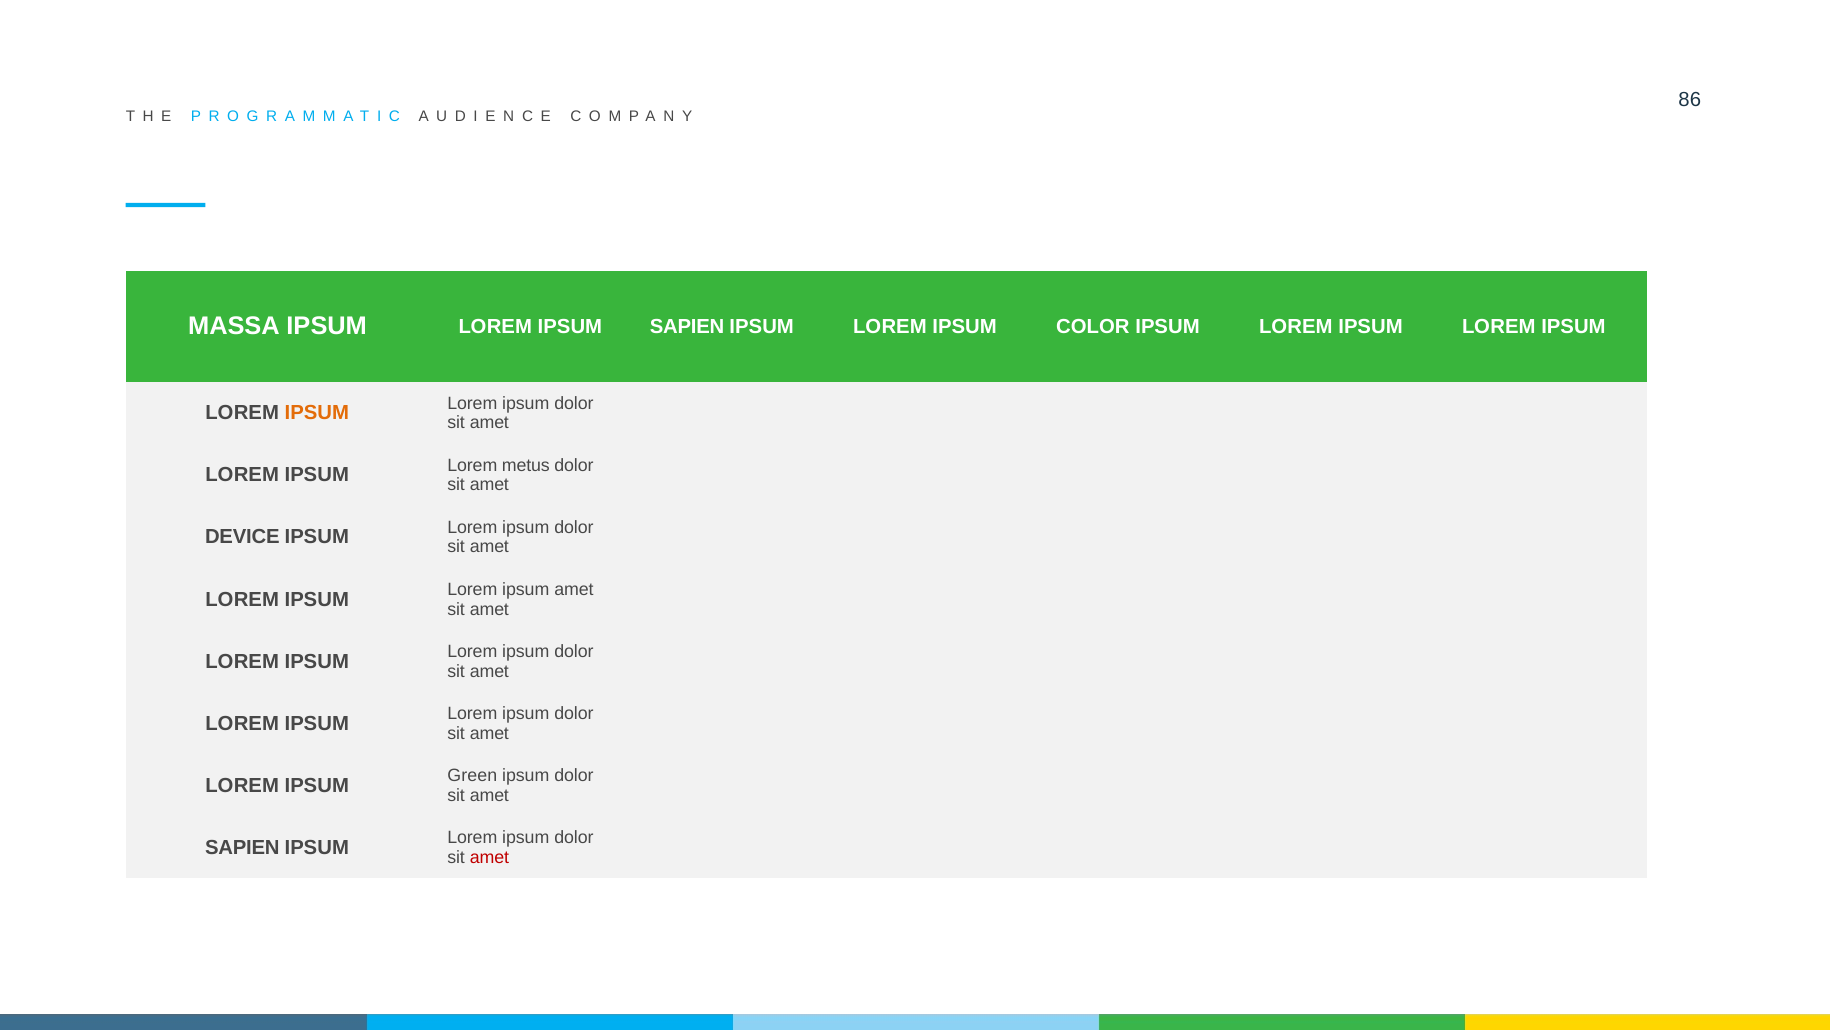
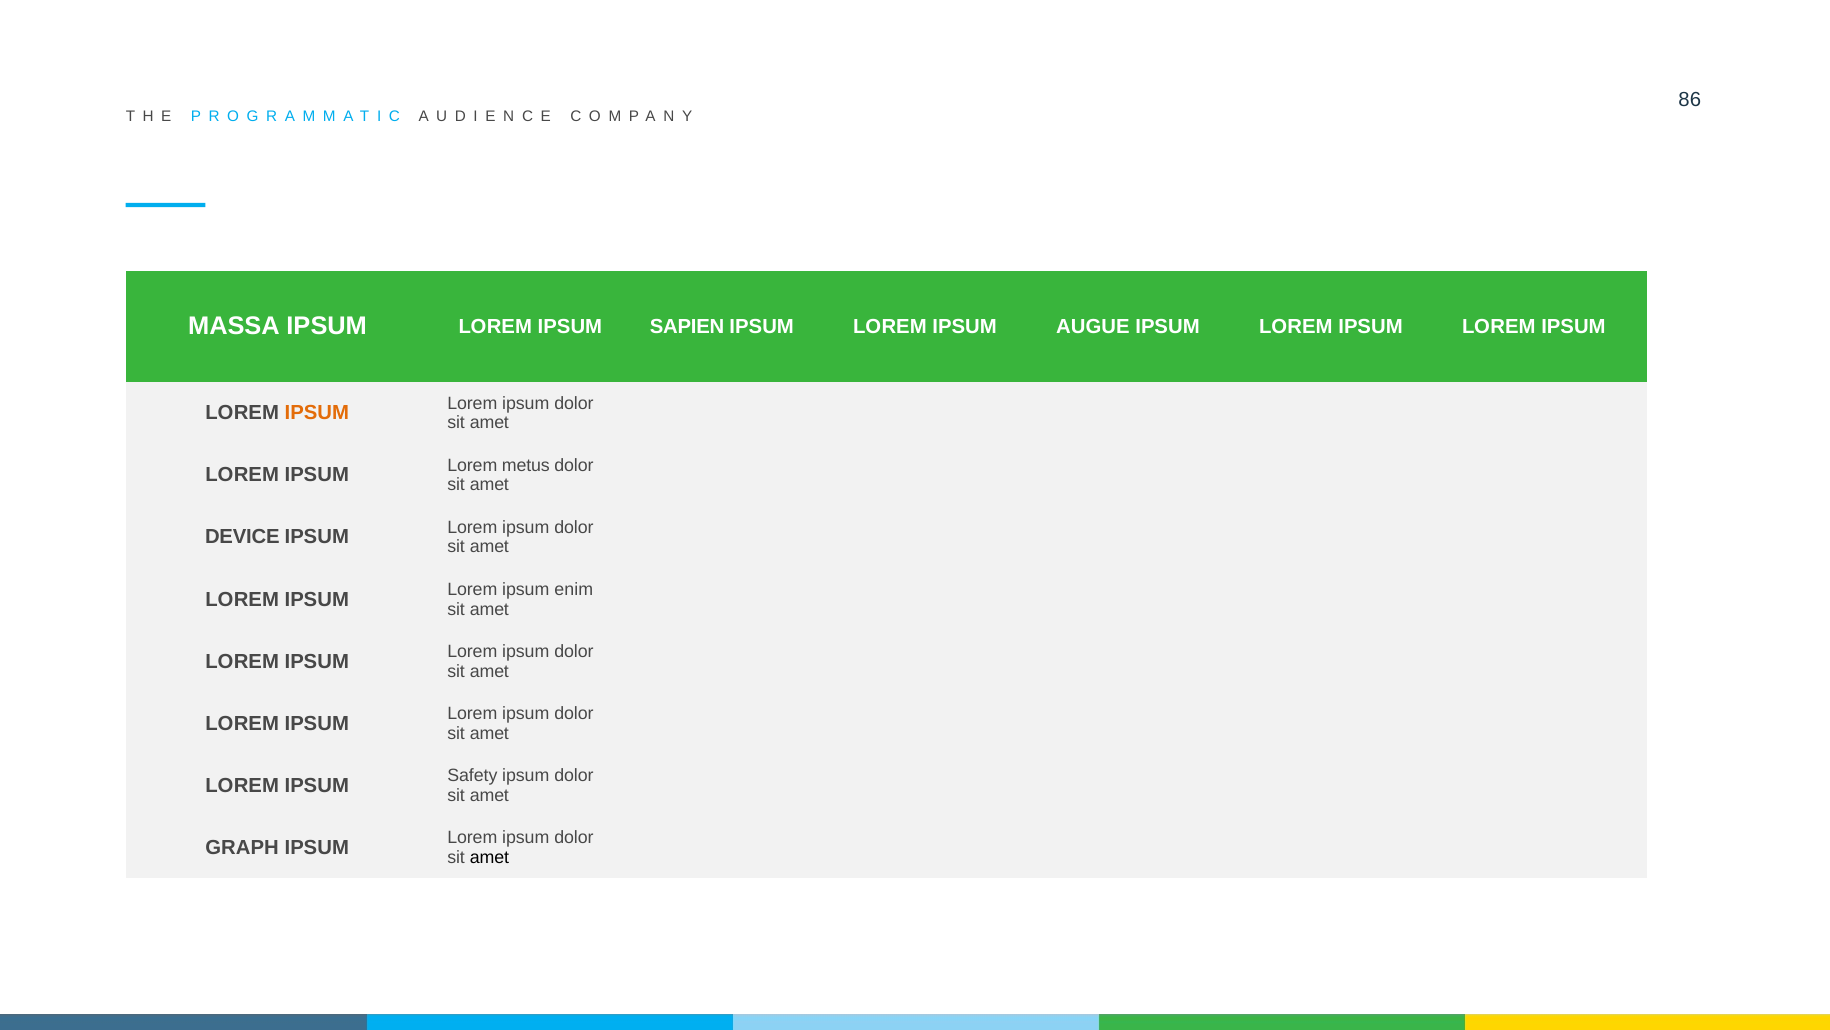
COLOR: COLOR -> AUGUE
ipsum amet: amet -> enim
Green: Green -> Safety
SAPIEN at (242, 847): SAPIEN -> GRAPH
amet at (489, 857) colour: red -> black
